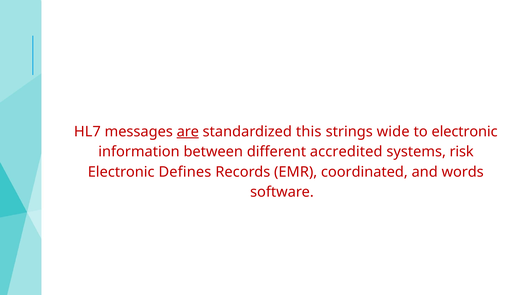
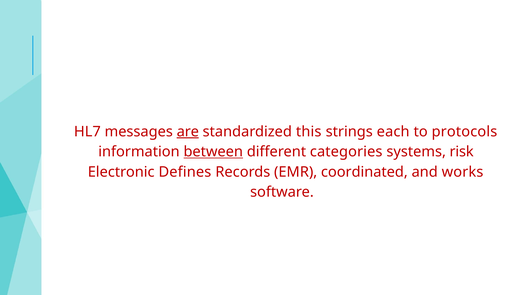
wide: wide -> each
to electronic: electronic -> protocols
between underline: none -> present
accredited: accredited -> categories
words: words -> works
